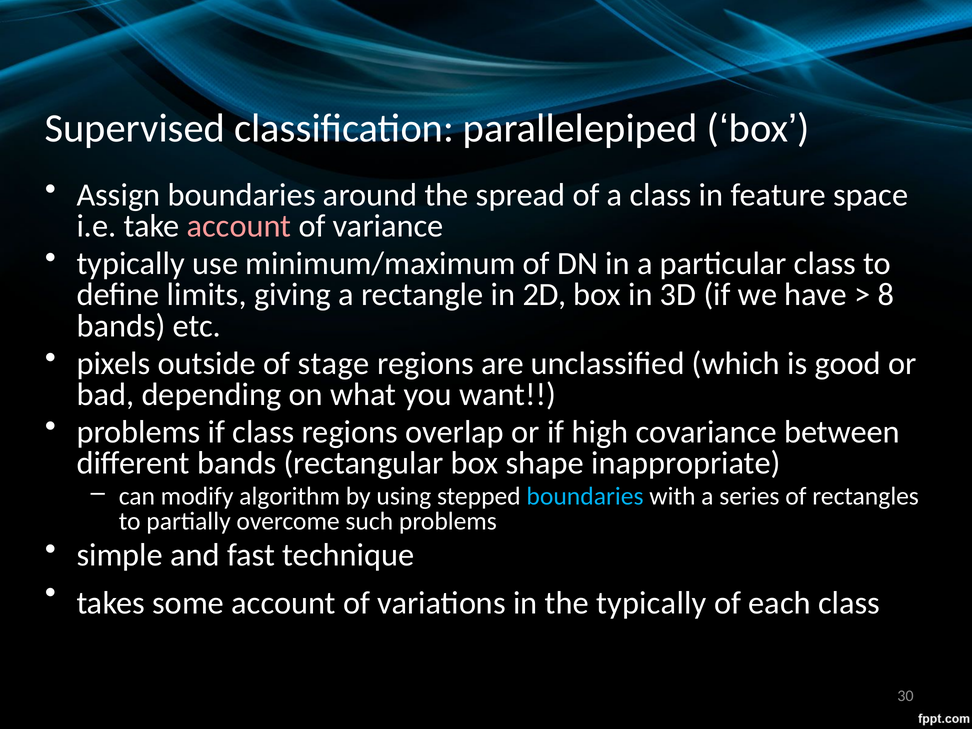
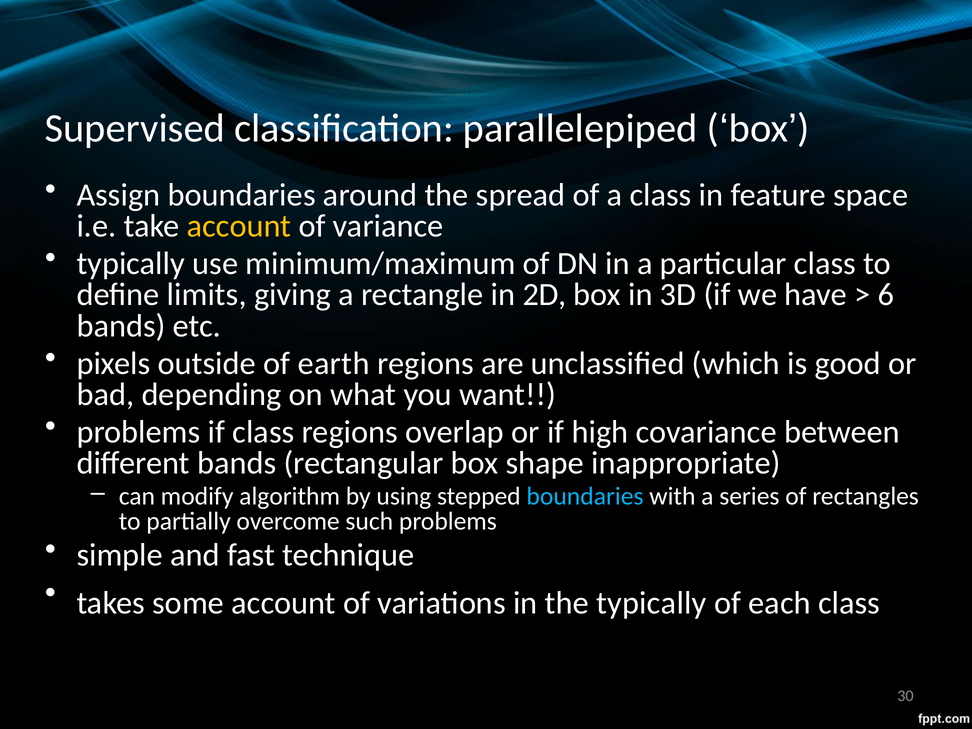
account at (239, 226) colour: pink -> yellow
8: 8 -> 6
stage: stage -> earth
